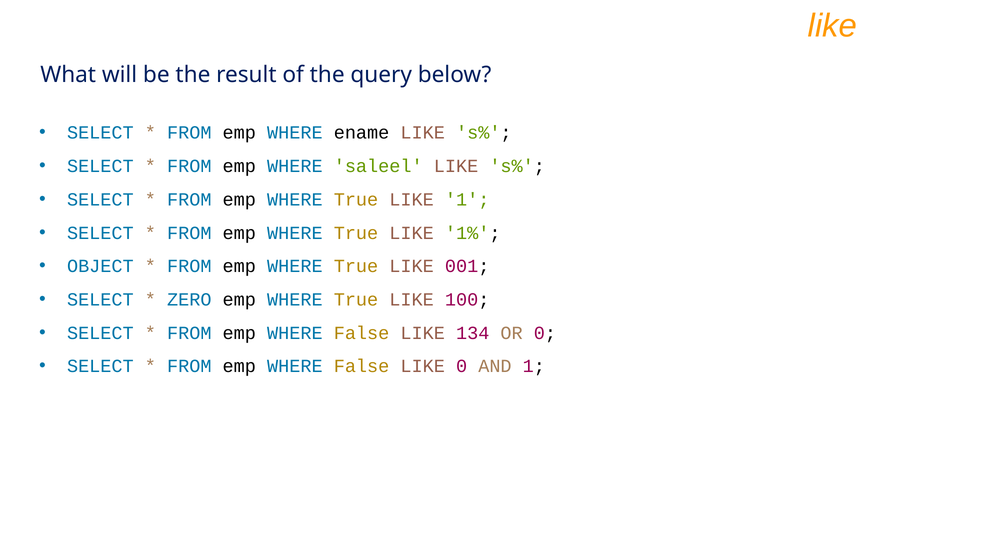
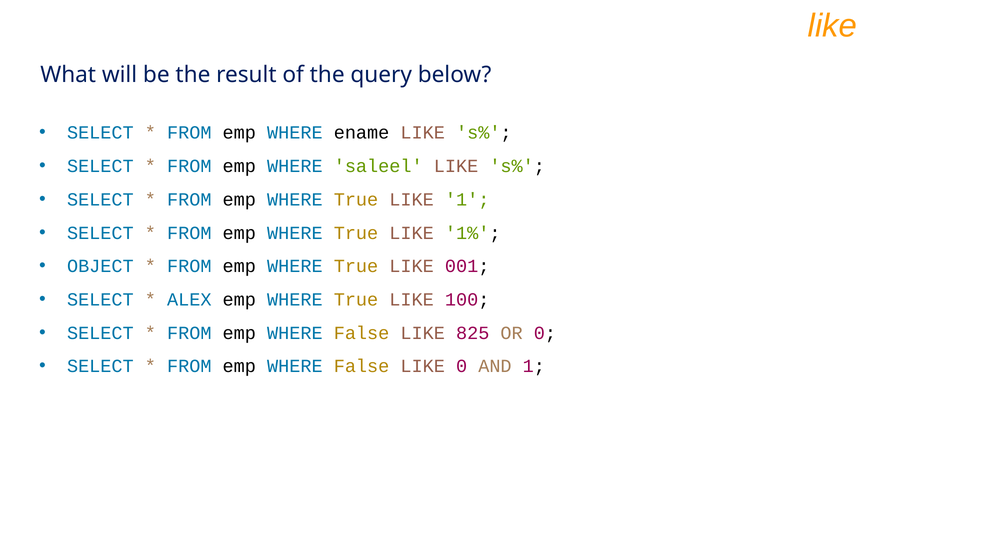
ZERO: ZERO -> ALEX
134: 134 -> 825
